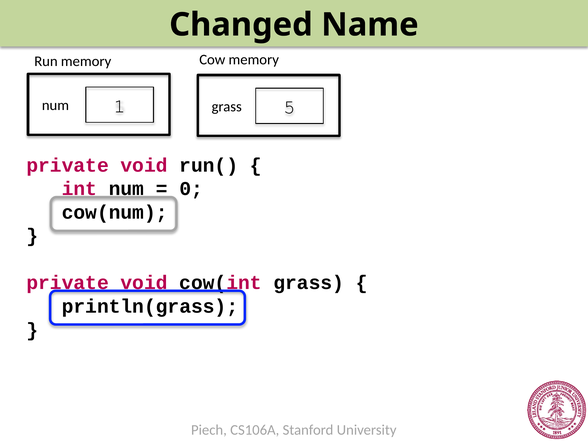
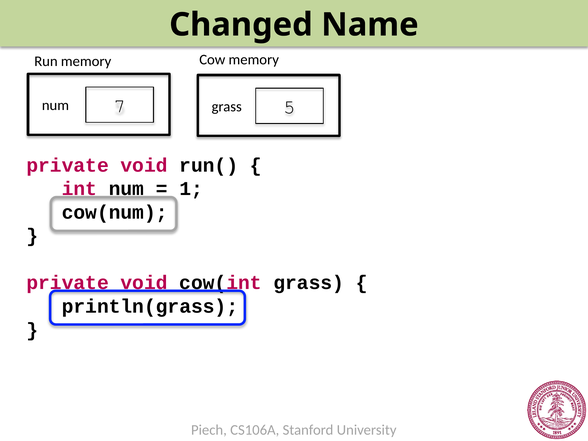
1: 1 -> 7
0: 0 -> 1
